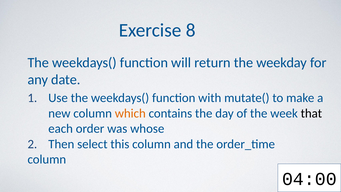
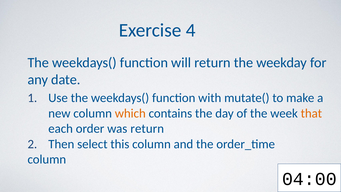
8: 8 -> 4
that colour: black -> orange
was whose: whose -> return
